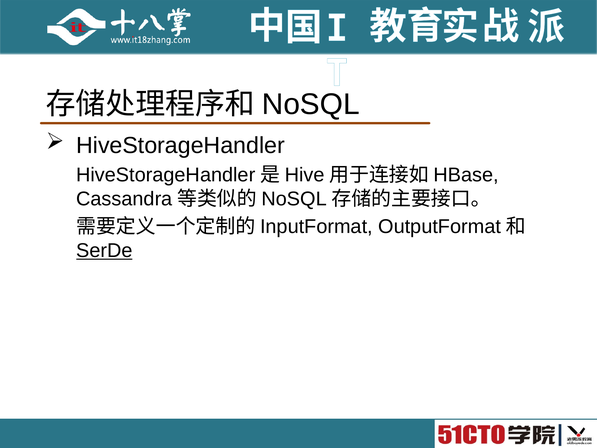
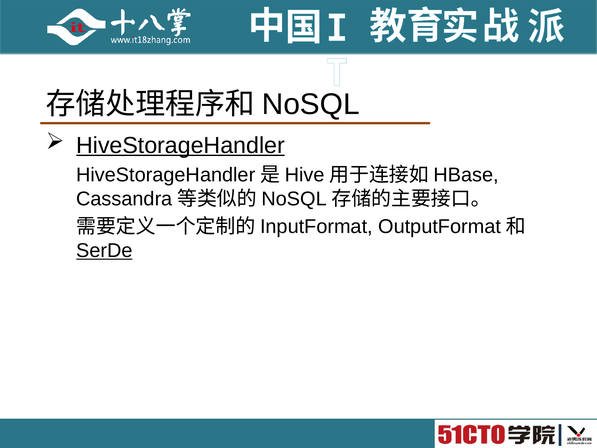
HiveStorageHandler underline: none -> present
